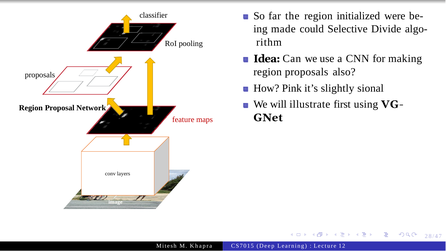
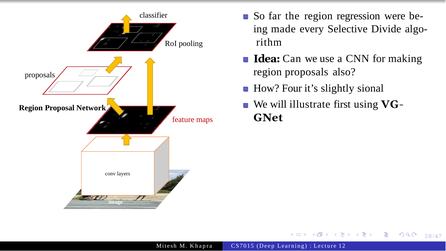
initialized: initialized -> regression
could: could -> every
Pink: Pink -> Four
